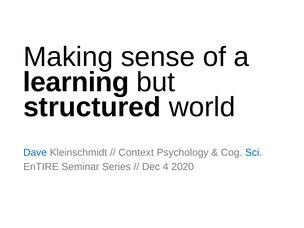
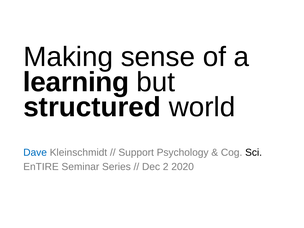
Context: Context -> Support
Sci colour: blue -> black
4: 4 -> 2
